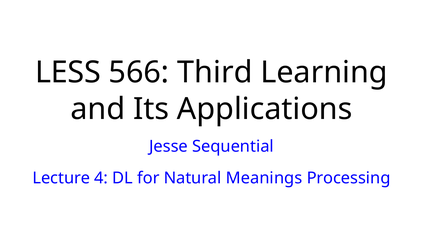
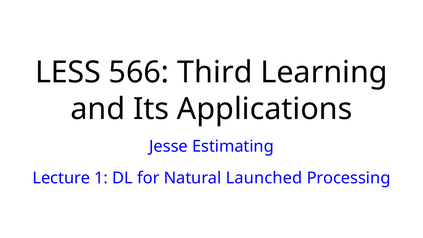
Sequential: Sequential -> Estimating
4: 4 -> 1
Meanings: Meanings -> Launched
